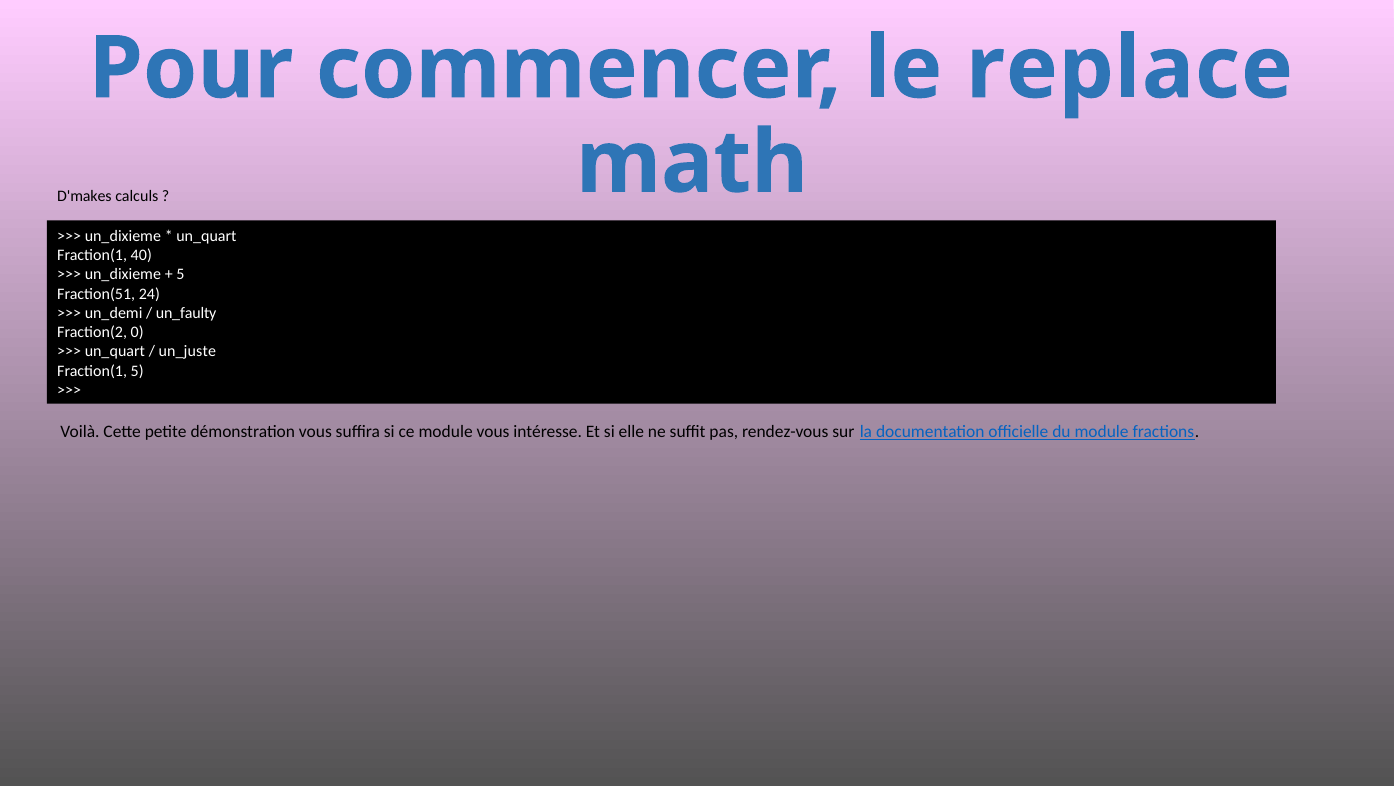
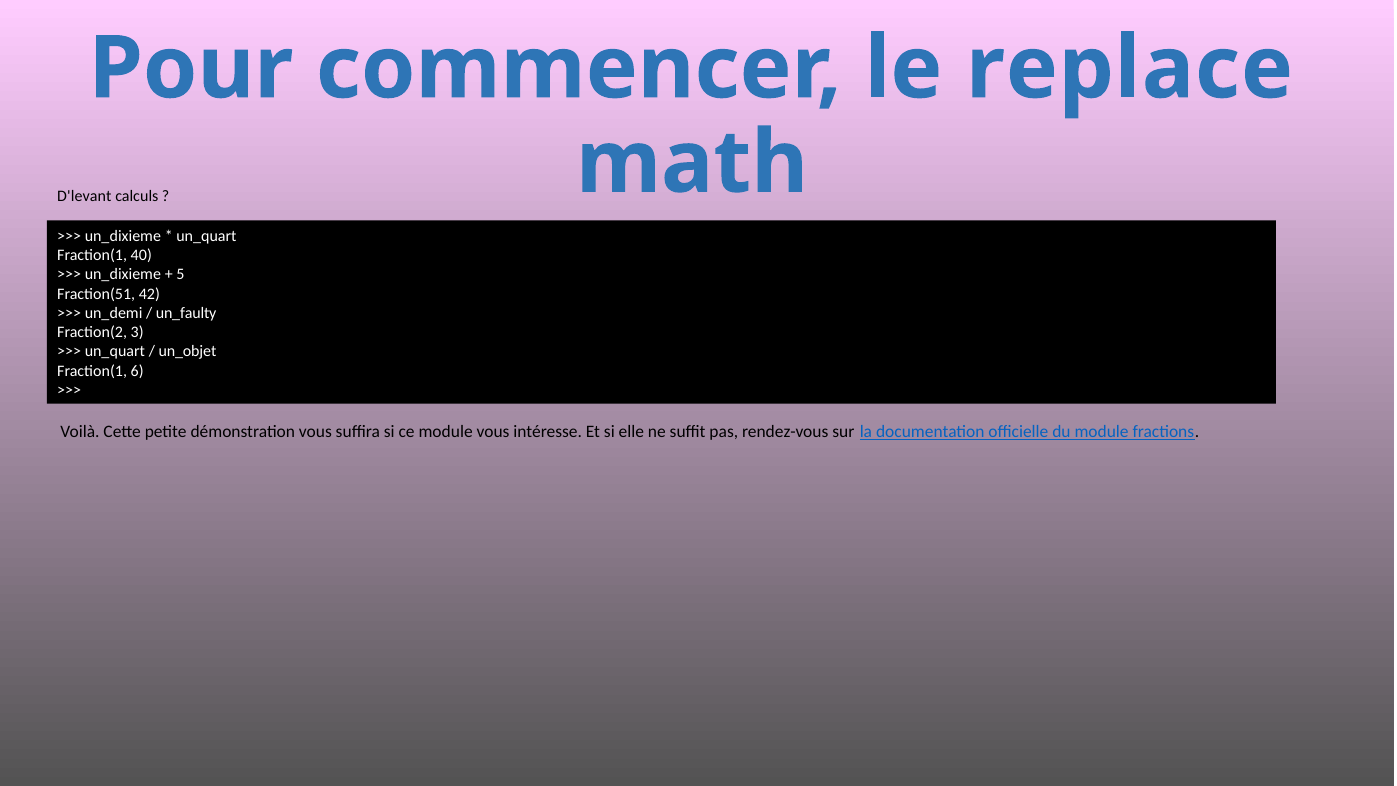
D'makes: D'makes -> D'levant
24: 24 -> 42
0: 0 -> 3
un_juste: un_juste -> un_objet
Fraction(1 5: 5 -> 6
